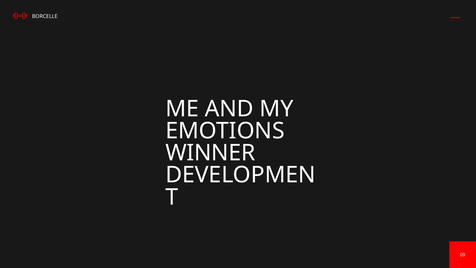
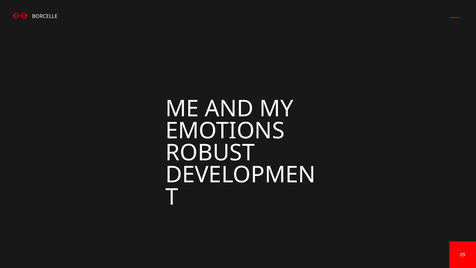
WINNER: WINNER -> ROBUST
